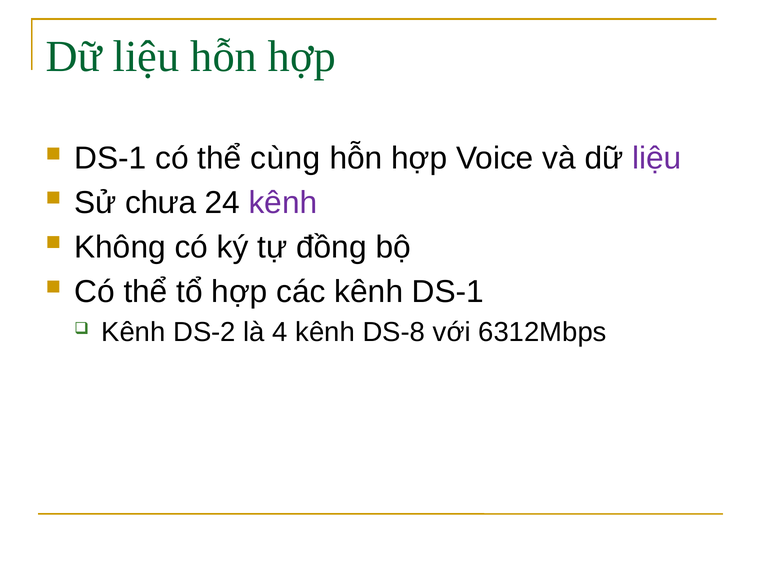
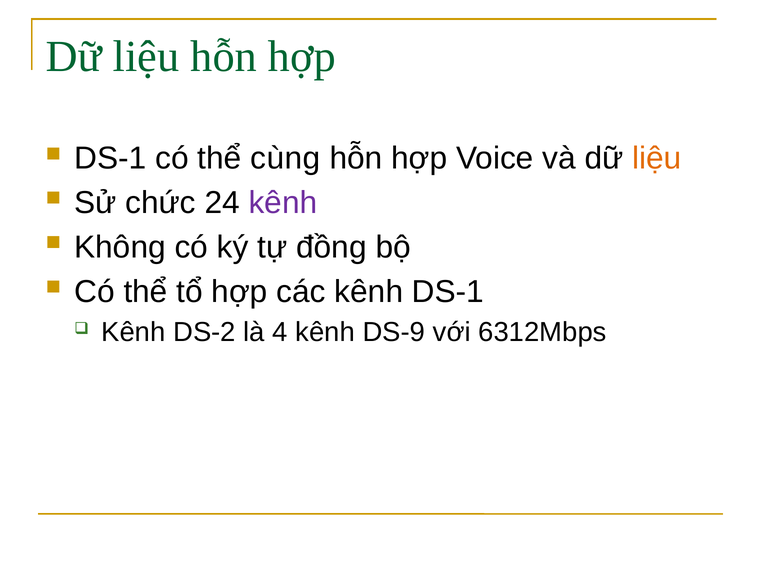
liệu at (657, 158) colour: purple -> orange
chưa: chưa -> chức
DS-8: DS-8 -> DS-9
